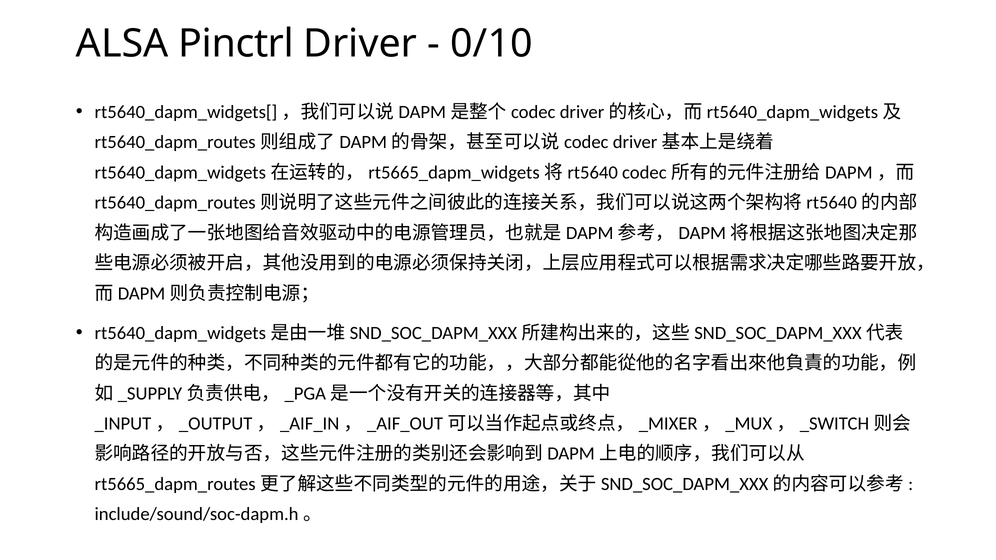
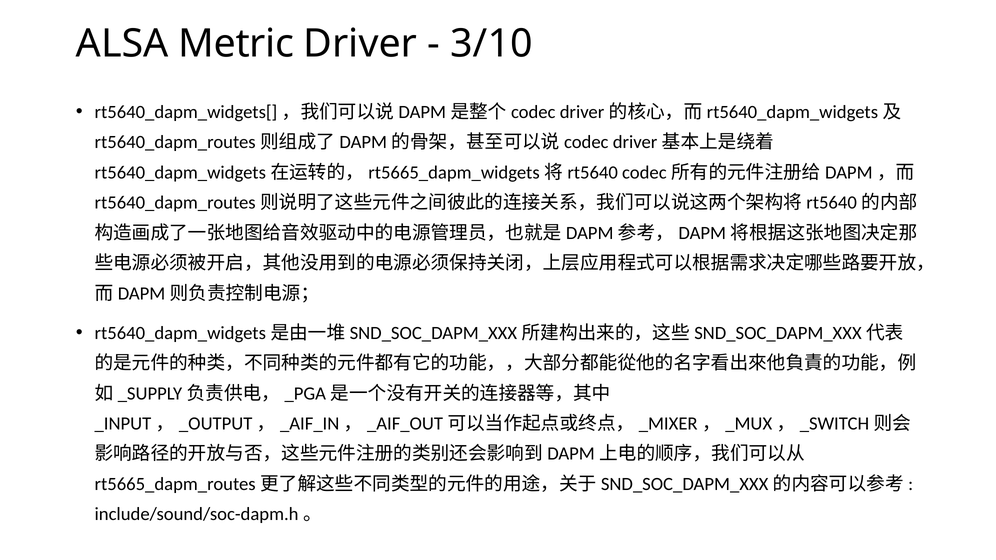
Pinctrl: Pinctrl -> Metric
0/10: 0/10 -> 3/10
